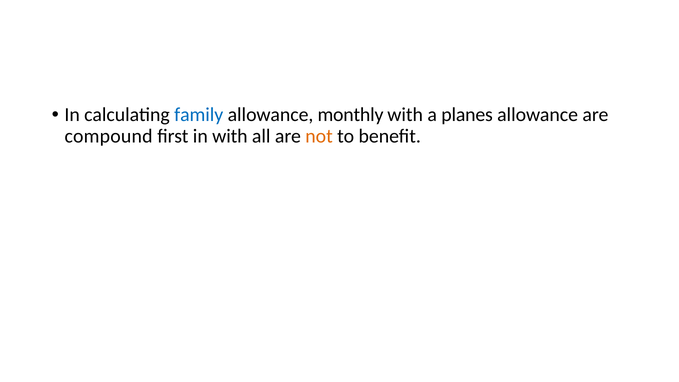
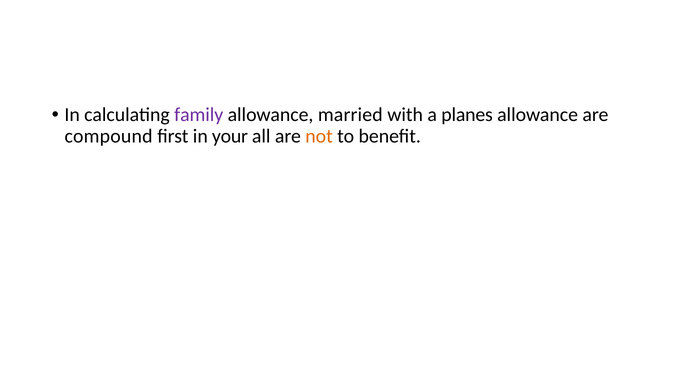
family colour: blue -> purple
monthly: monthly -> married
in with: with -> your
